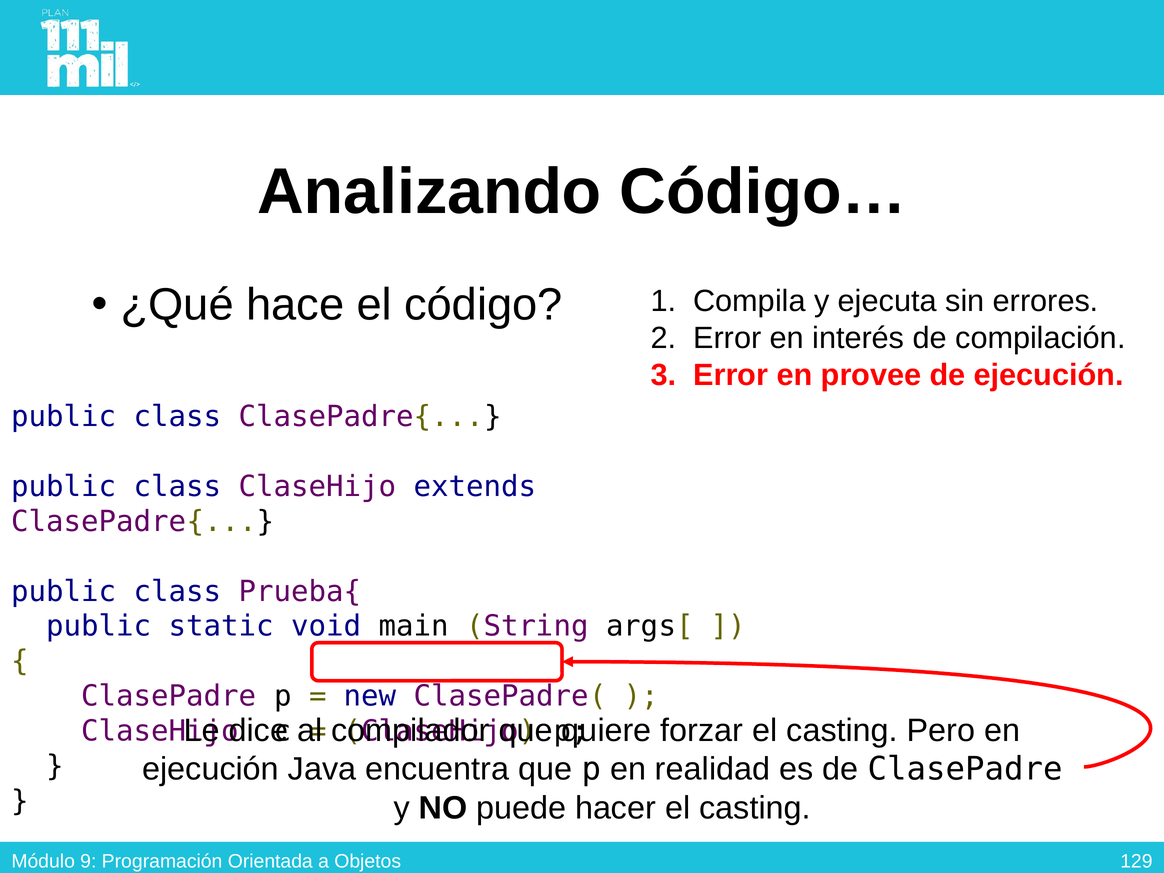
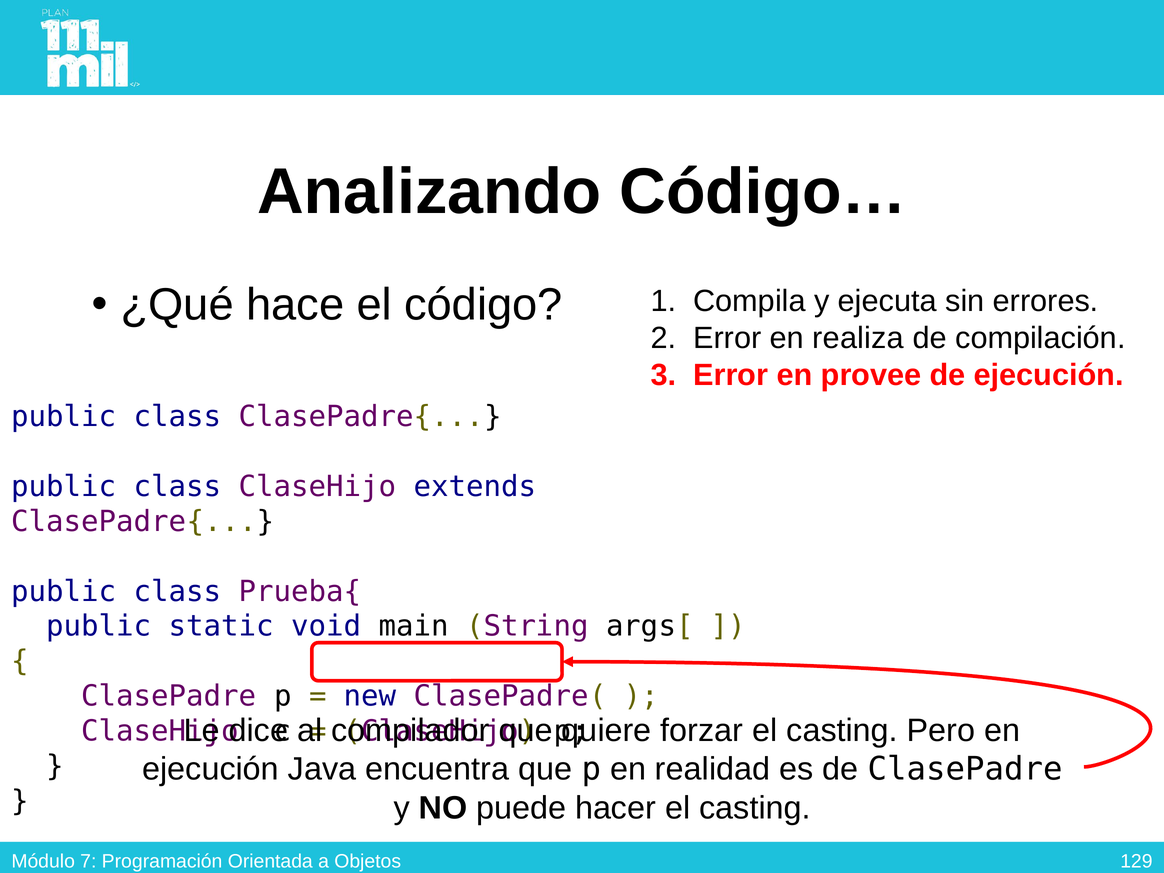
interés: interés -> realiza
9: 9 -> 7
